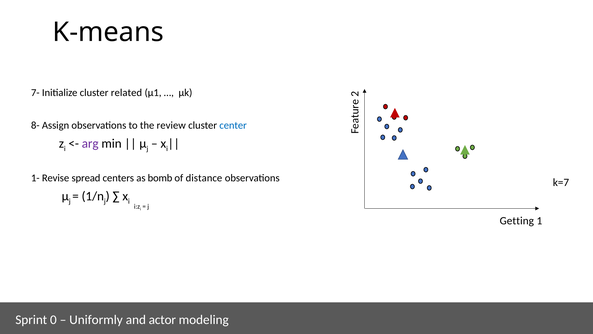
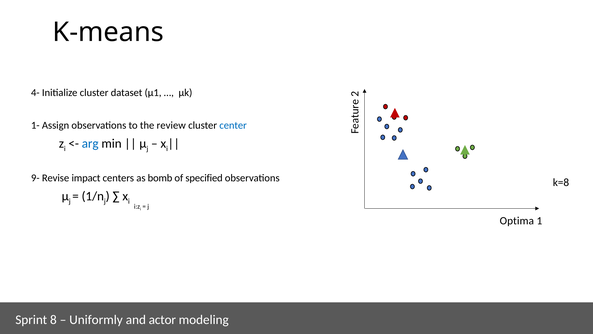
7- at (35, 93): 7- -> 4-
related: related -> dataset
8-: 8- -> 1-
arg colour: purple -> blue
1-: 1- -> 9-
spread: spread -> impact
distance: distance -> specified
k=7: k=7 -> k=8
Getting: Getting -> Optima
0: 0 -> 8
